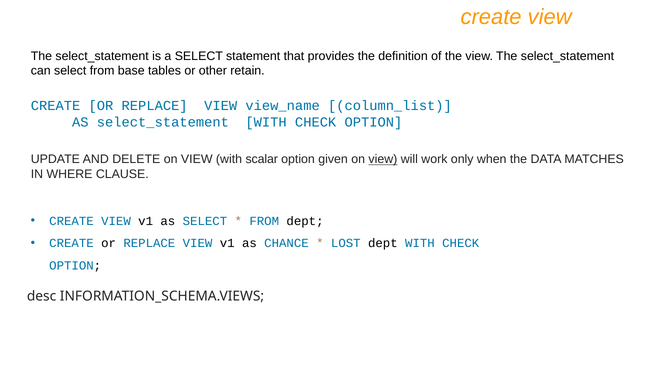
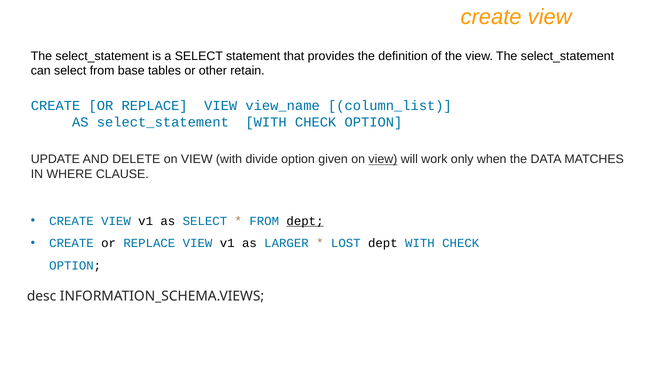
scalar: scalar -> divide
dept at (305, 221) underline: none -> present
CHANCE: CHANCE -> LARGER
